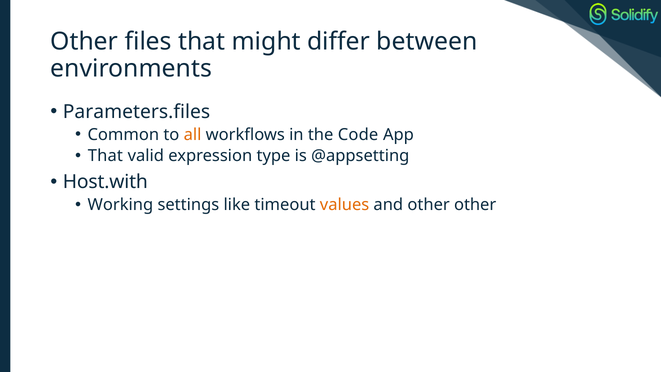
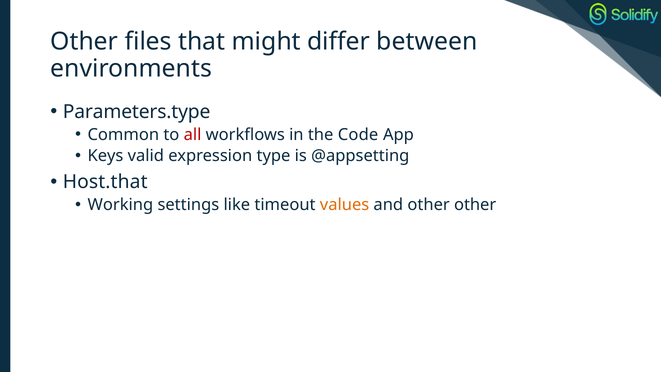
Parameters.files: Parameters.files -> Parameters.type
all colour: orange -> red
That at (105, 156): That -> Keys
Host.with: Host.with -> Host.that
